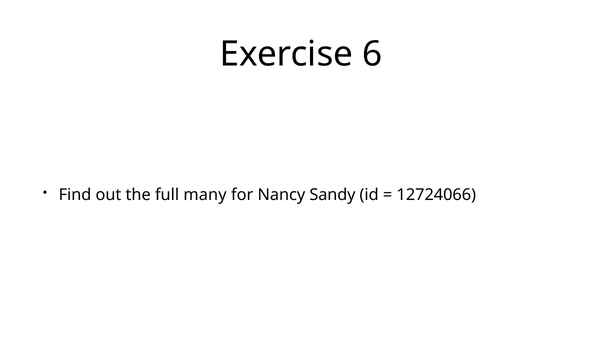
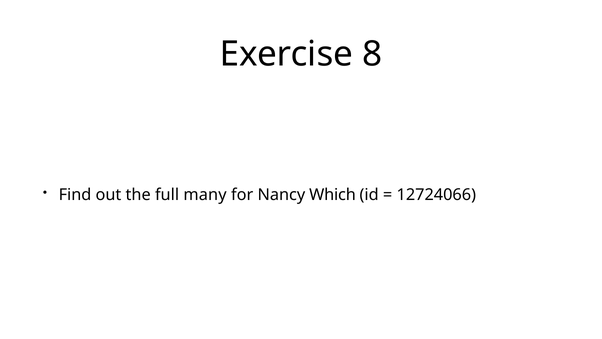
6: 6 -> 8
Sandy: Sandy -> Which
